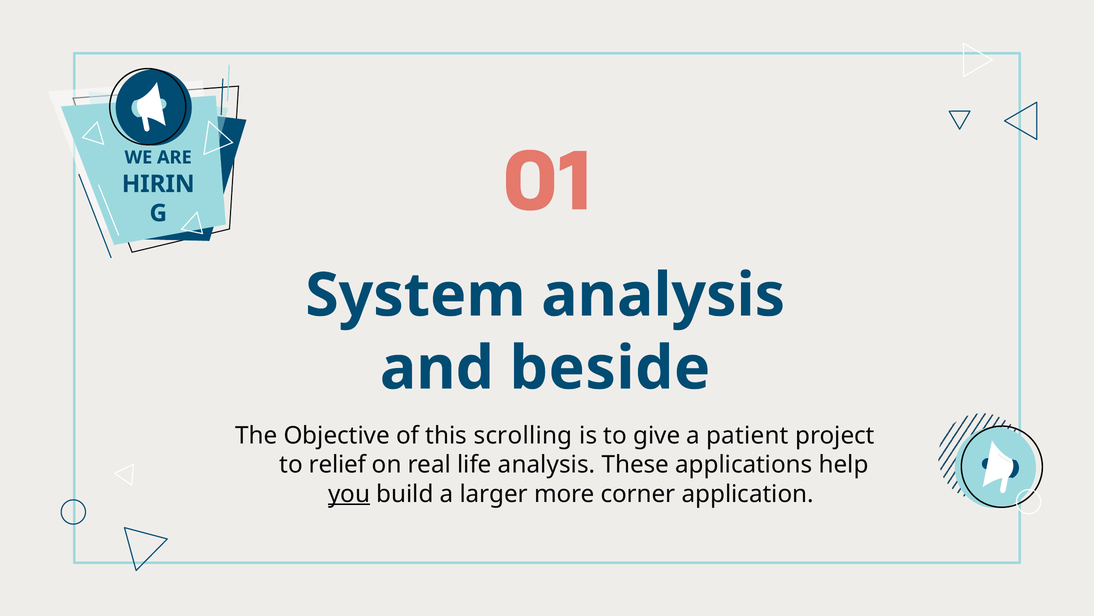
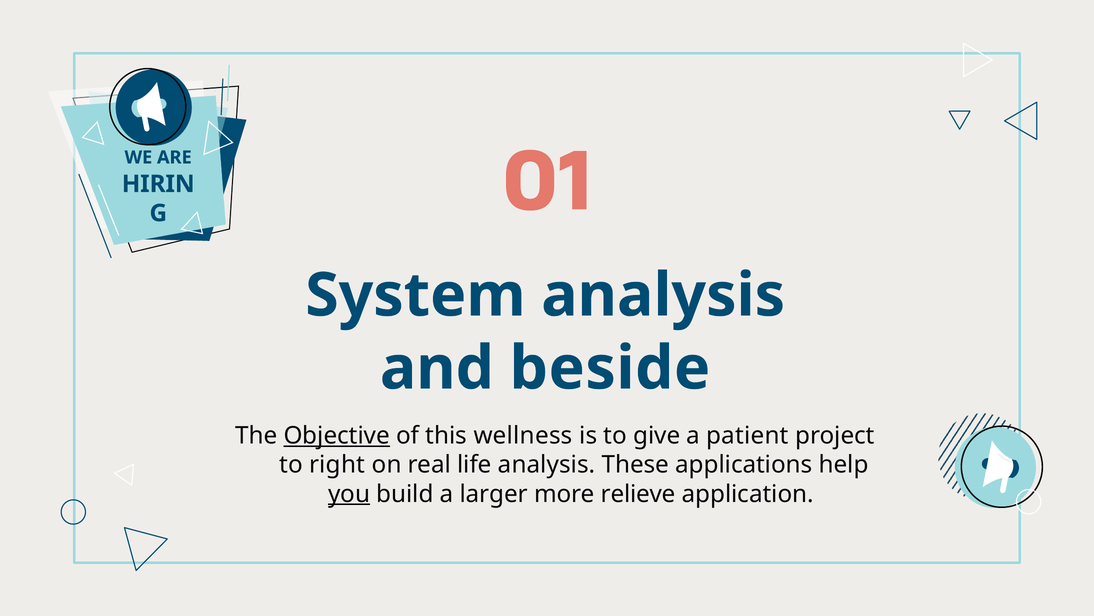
Objective underline: none -> present
scrolling: scrolling -> wellness
relief: relief -> right
corner: corner -> relieve
